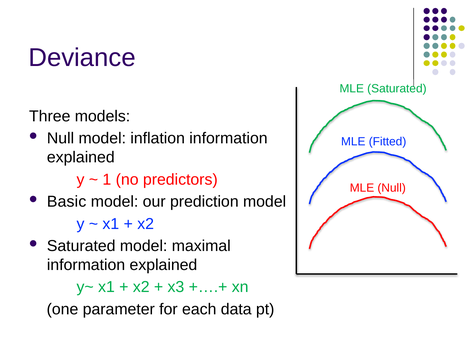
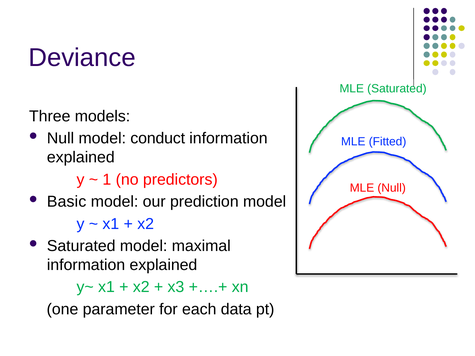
inflation: inflation -> conduct
